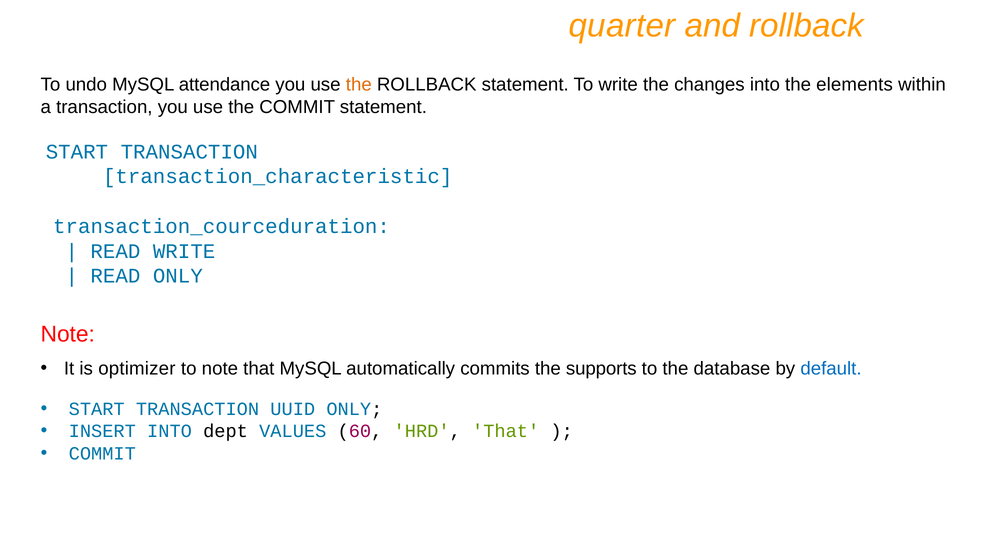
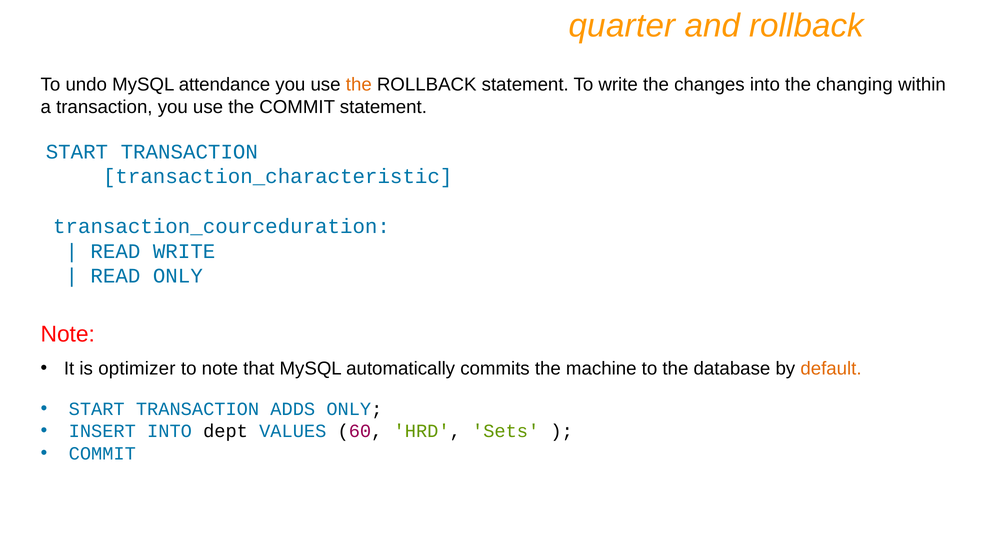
elements: elements -> changing
supports: supports -> machine
default colour: blue -> orange
UUID: UUID -> ADDS
HRD That: That -> Sets
